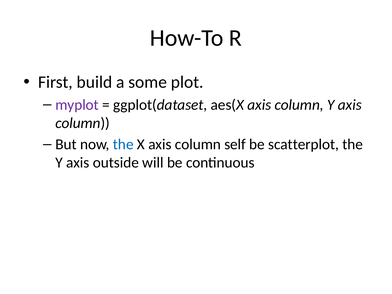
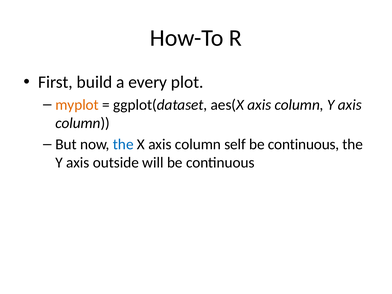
some: some -> every
myplot colour: purple -> orange
scatterplot at (304, 144): scatterplot -> continuous
